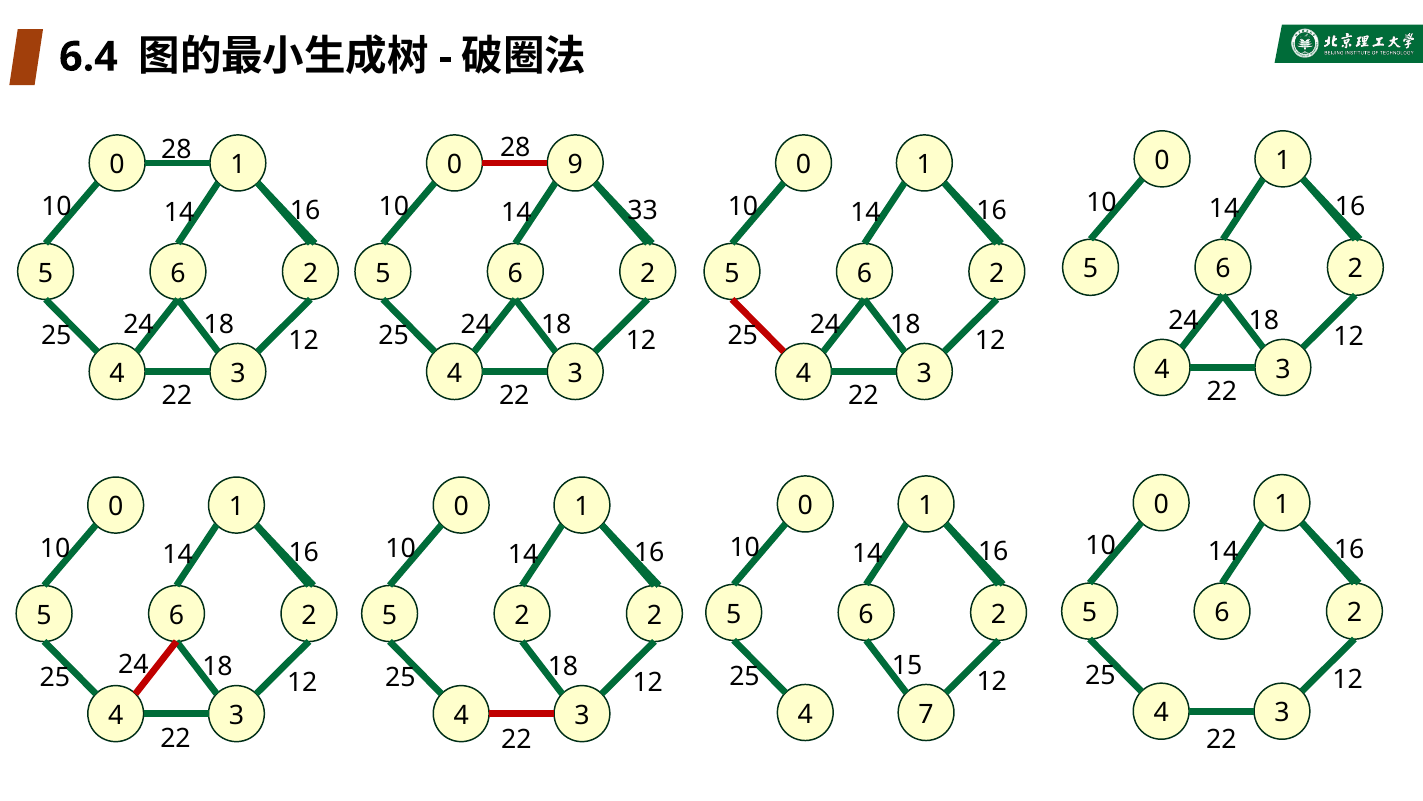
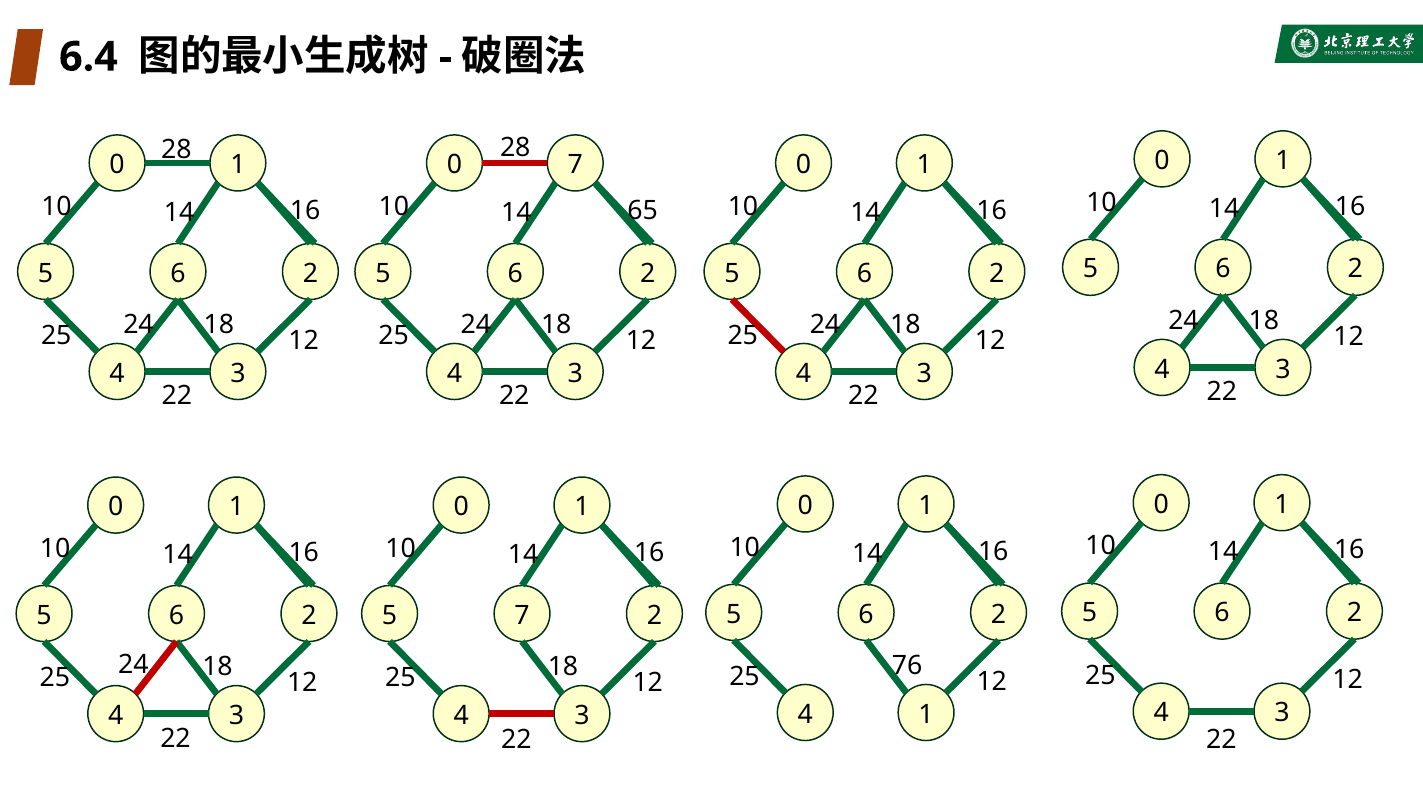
0 9: 9 -> 7
33: 33 -> 65
5 2: 2 -> 7
15: 15 -> 76
4 7: 7 -> 1
